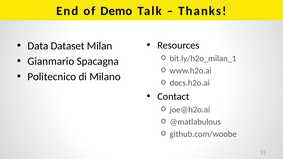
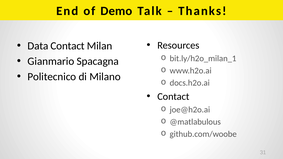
Data Dataset: Dataset -> Contact
